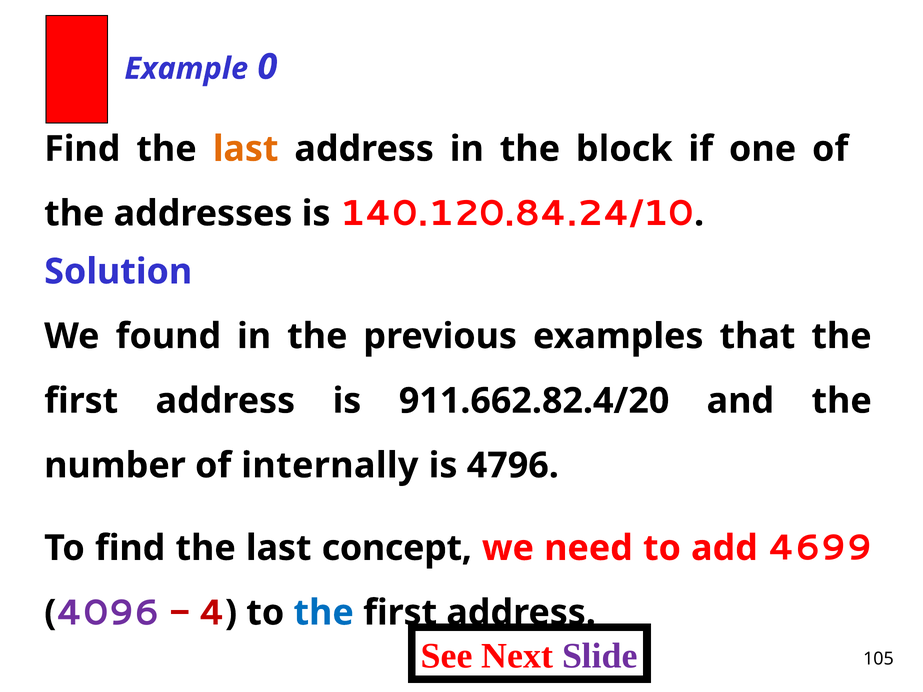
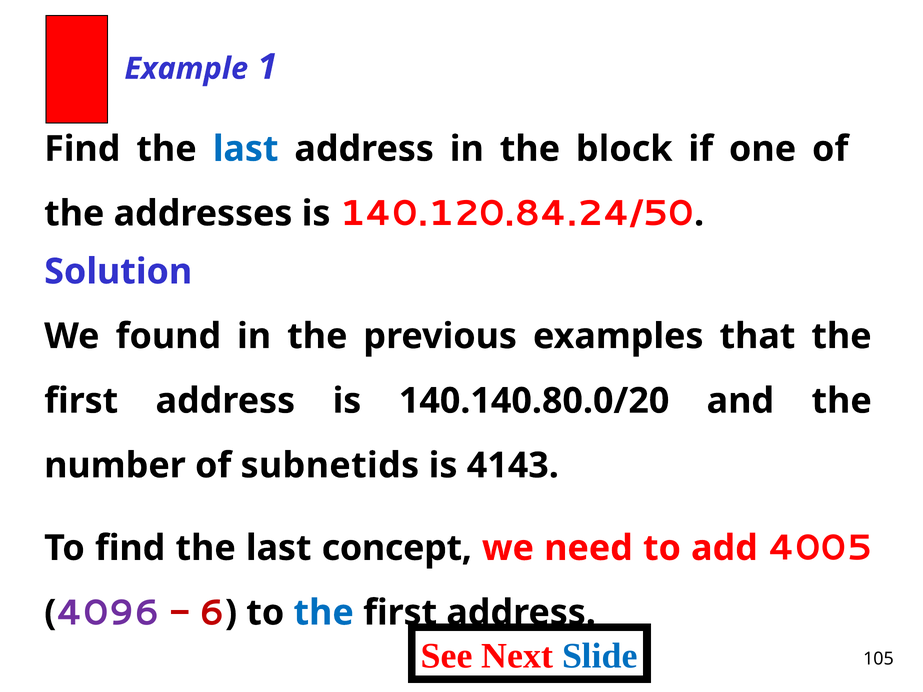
0: 0 -> 1
last at (246, 149) colour: orange -> blue
140.120.84.24/10: 140.120.84.24/10 -> 140.120.84.24/50
911.662.82.4/20: 911.662.82.4/20 -> 140.140.80.0/20
internally: internally -> subnetids
4796: 4796 -> 4143
4699: 4699 -> 4005
4: 4 -> 6
Slide colour: purple -> blue
